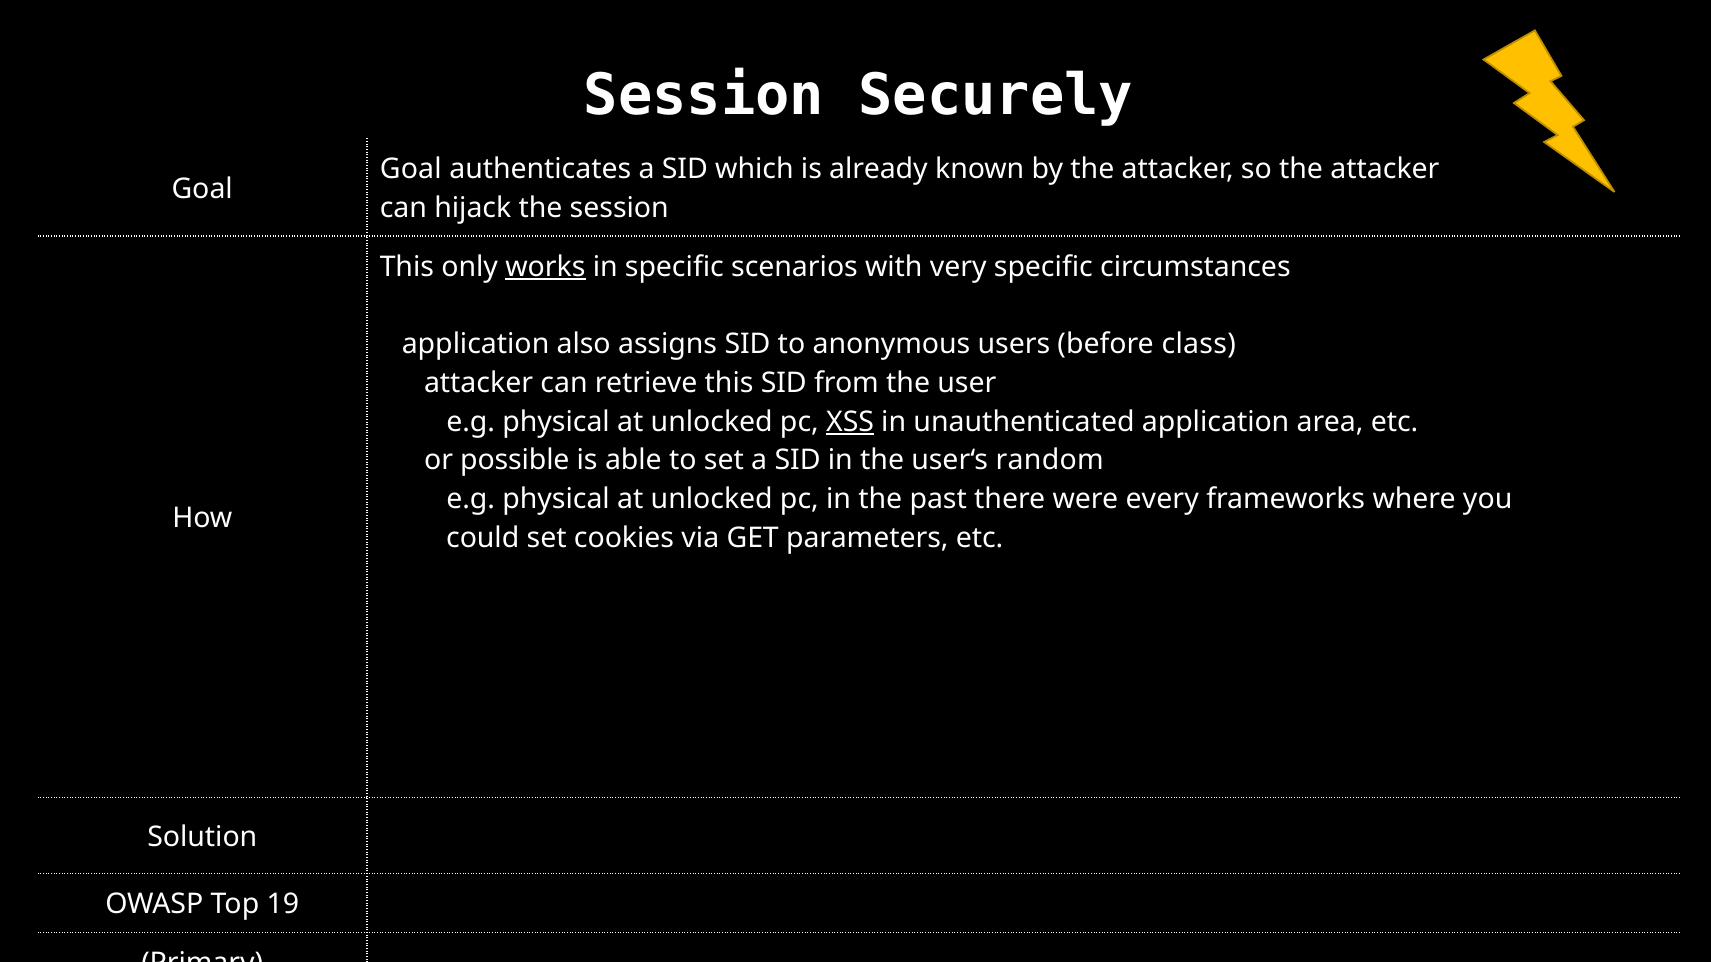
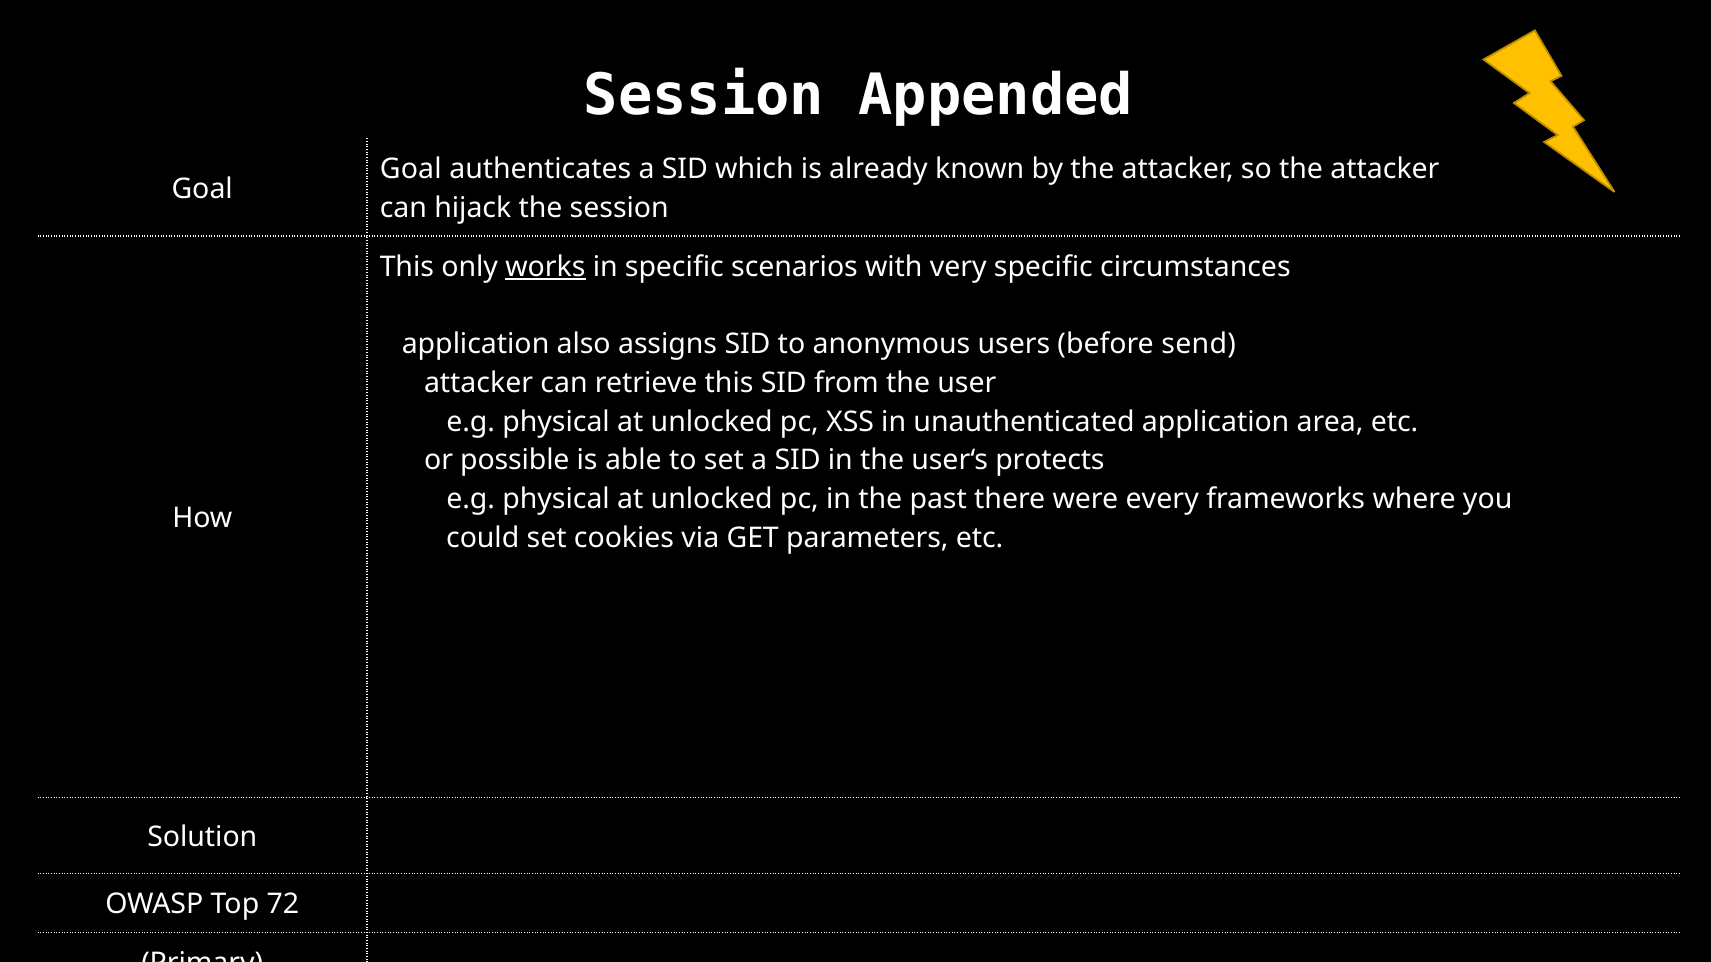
Securely: Securely -> Appended
class: class -> send
XSS underline: present -> none
random: random -> protects
19: 19 -> 72
